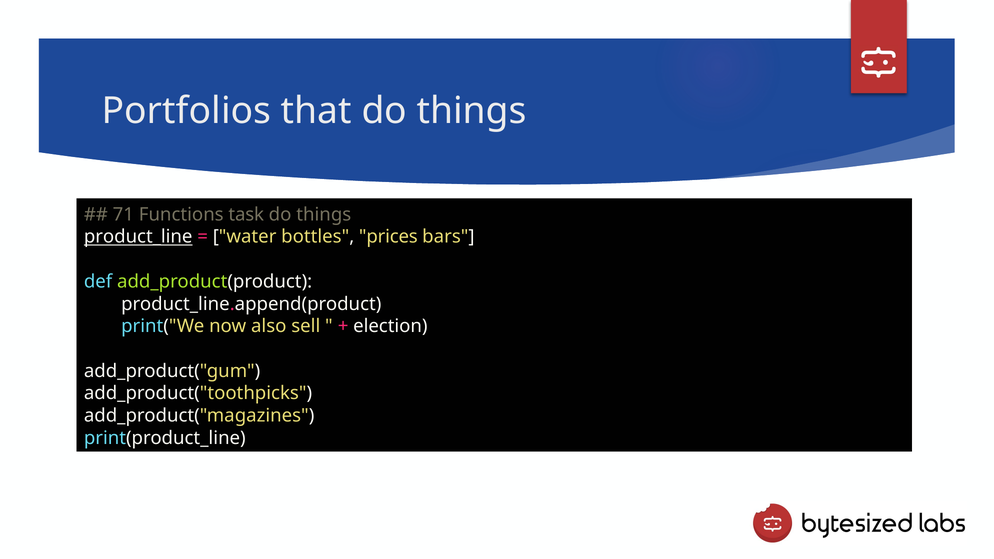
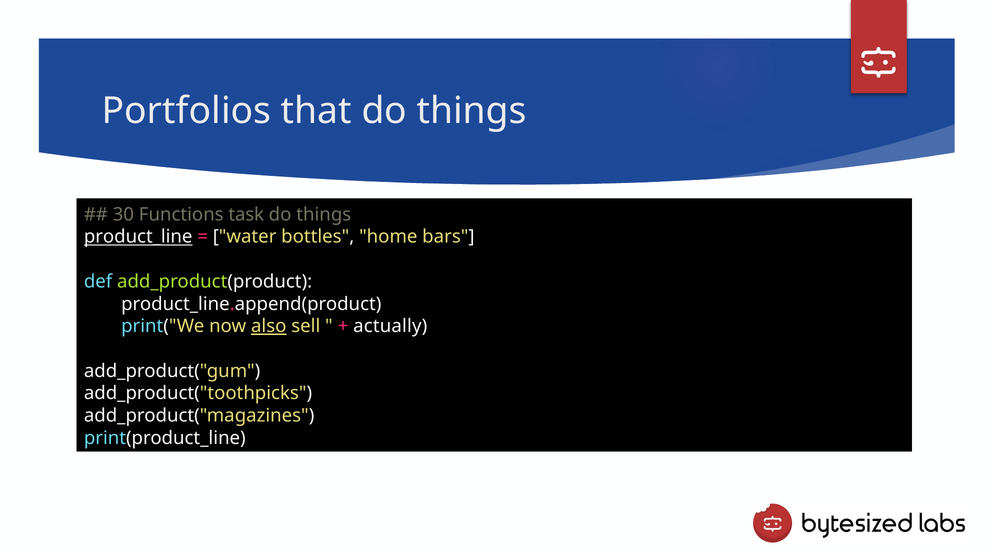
71: 71 -> 30
prices: prices -> home
also underline: none -> present
election: election -> actually
